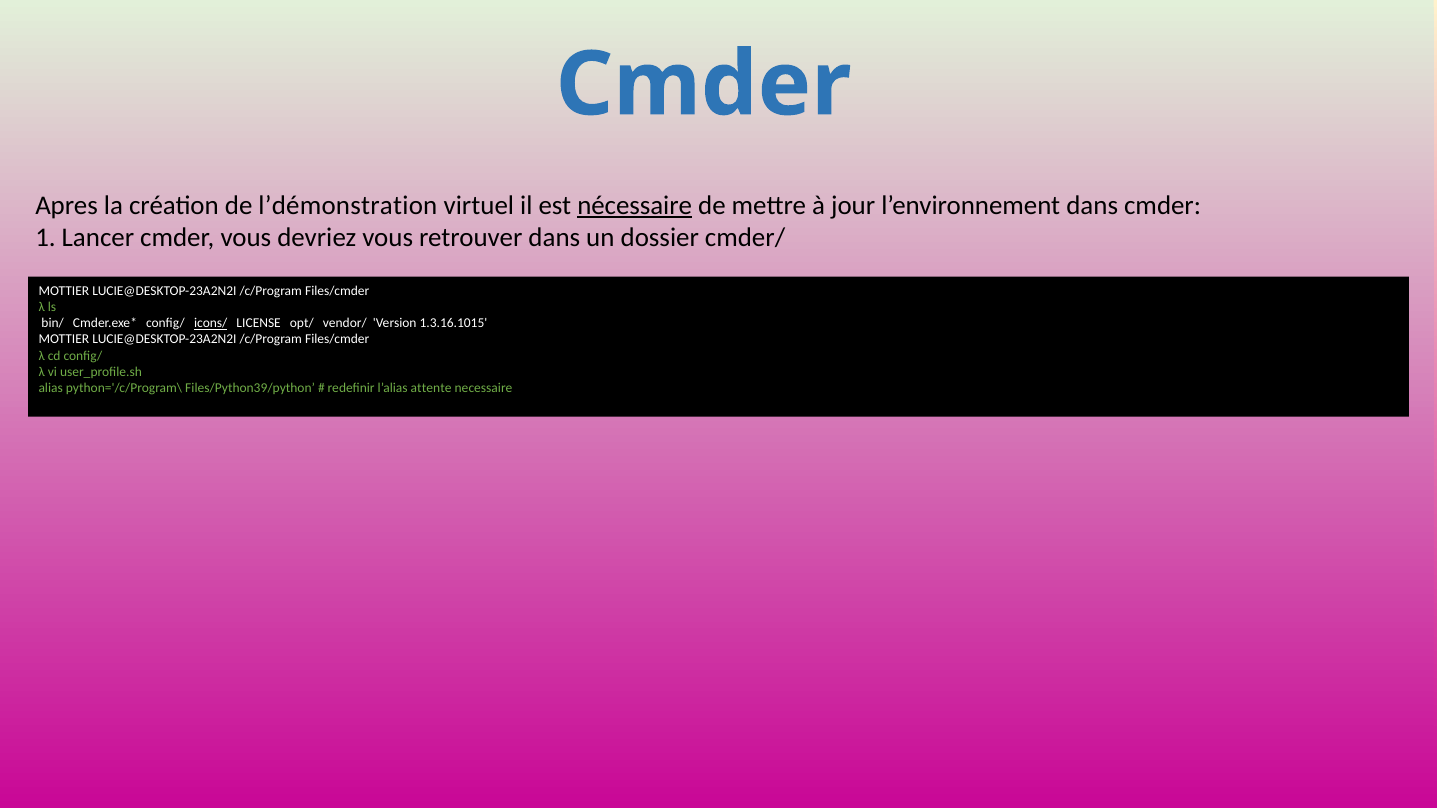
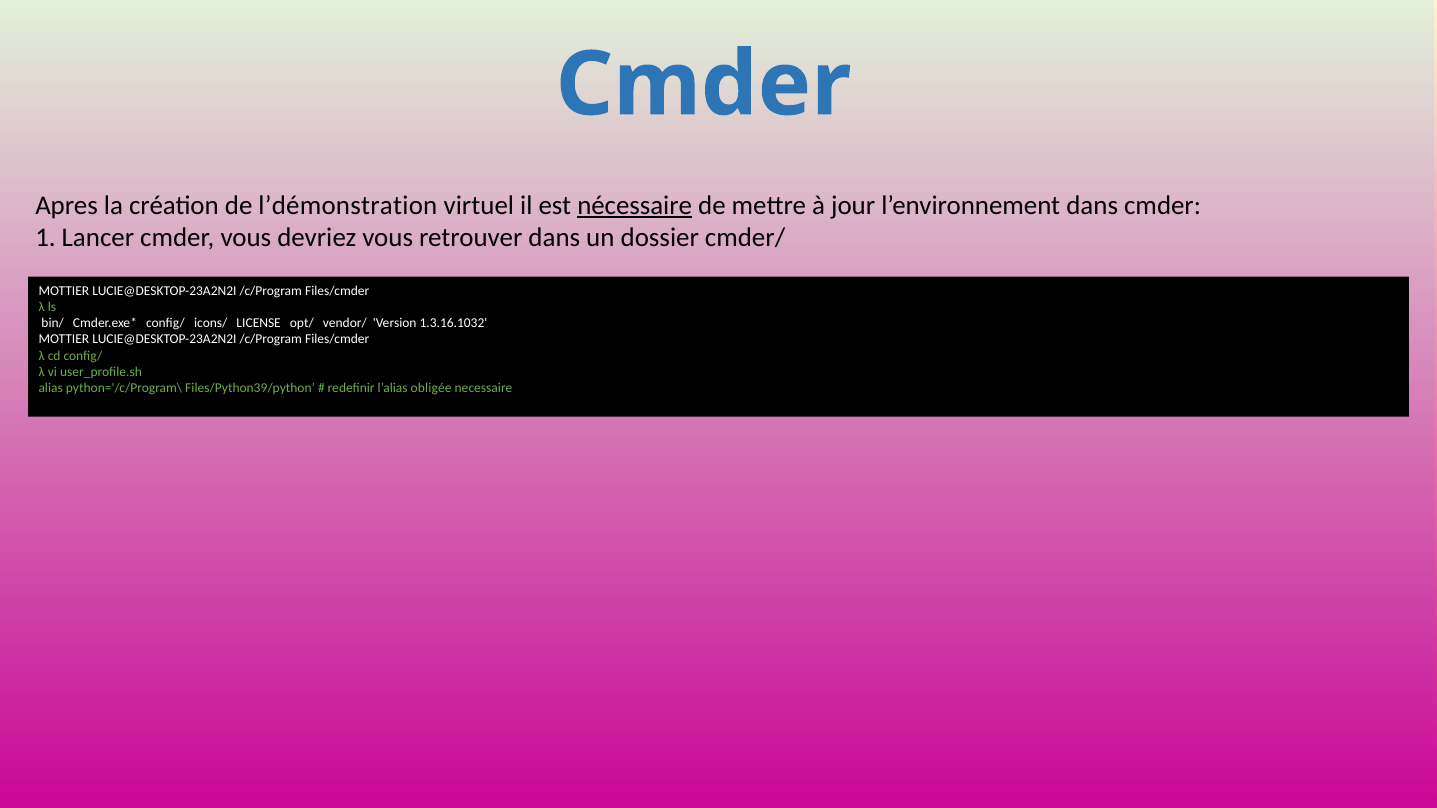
icons/ underline: present -> none
1.3.16.1015: 1.3.16.1015 -> 1.3.16.1032
attente: attente -> obligée
